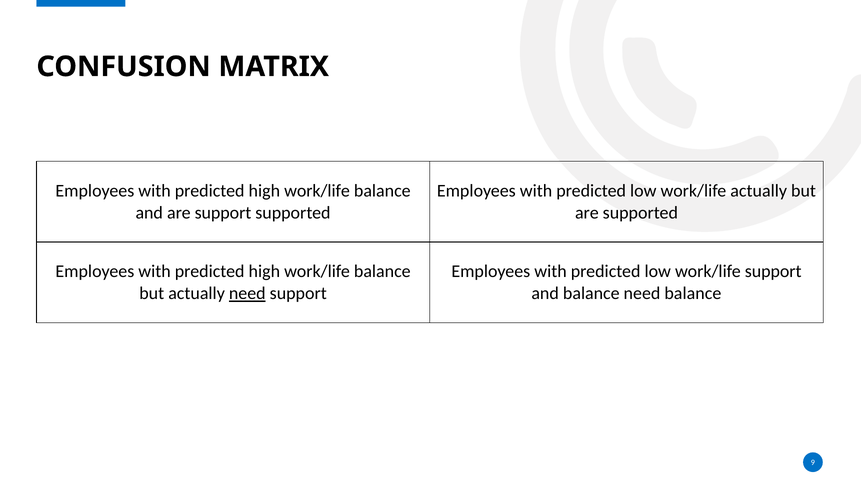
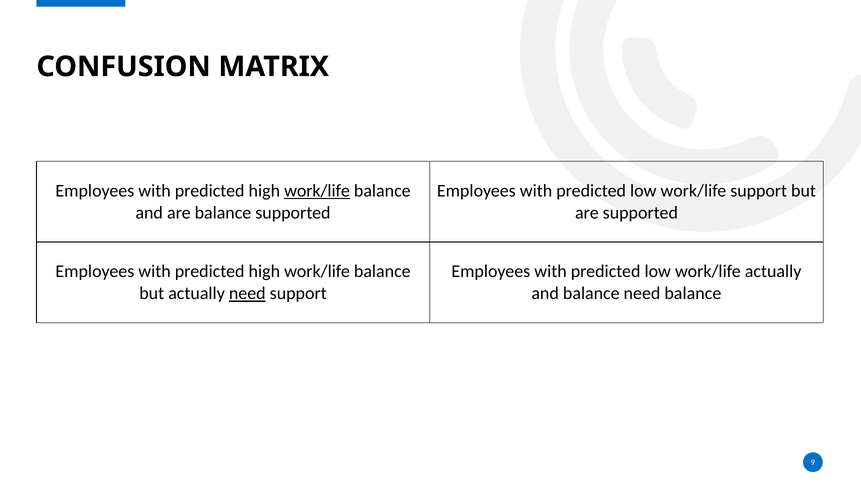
work/life at (317, 191) underline: none -> present
work/life actually: actually -> support
are support: support -> balance
work/life support: support -> actually
